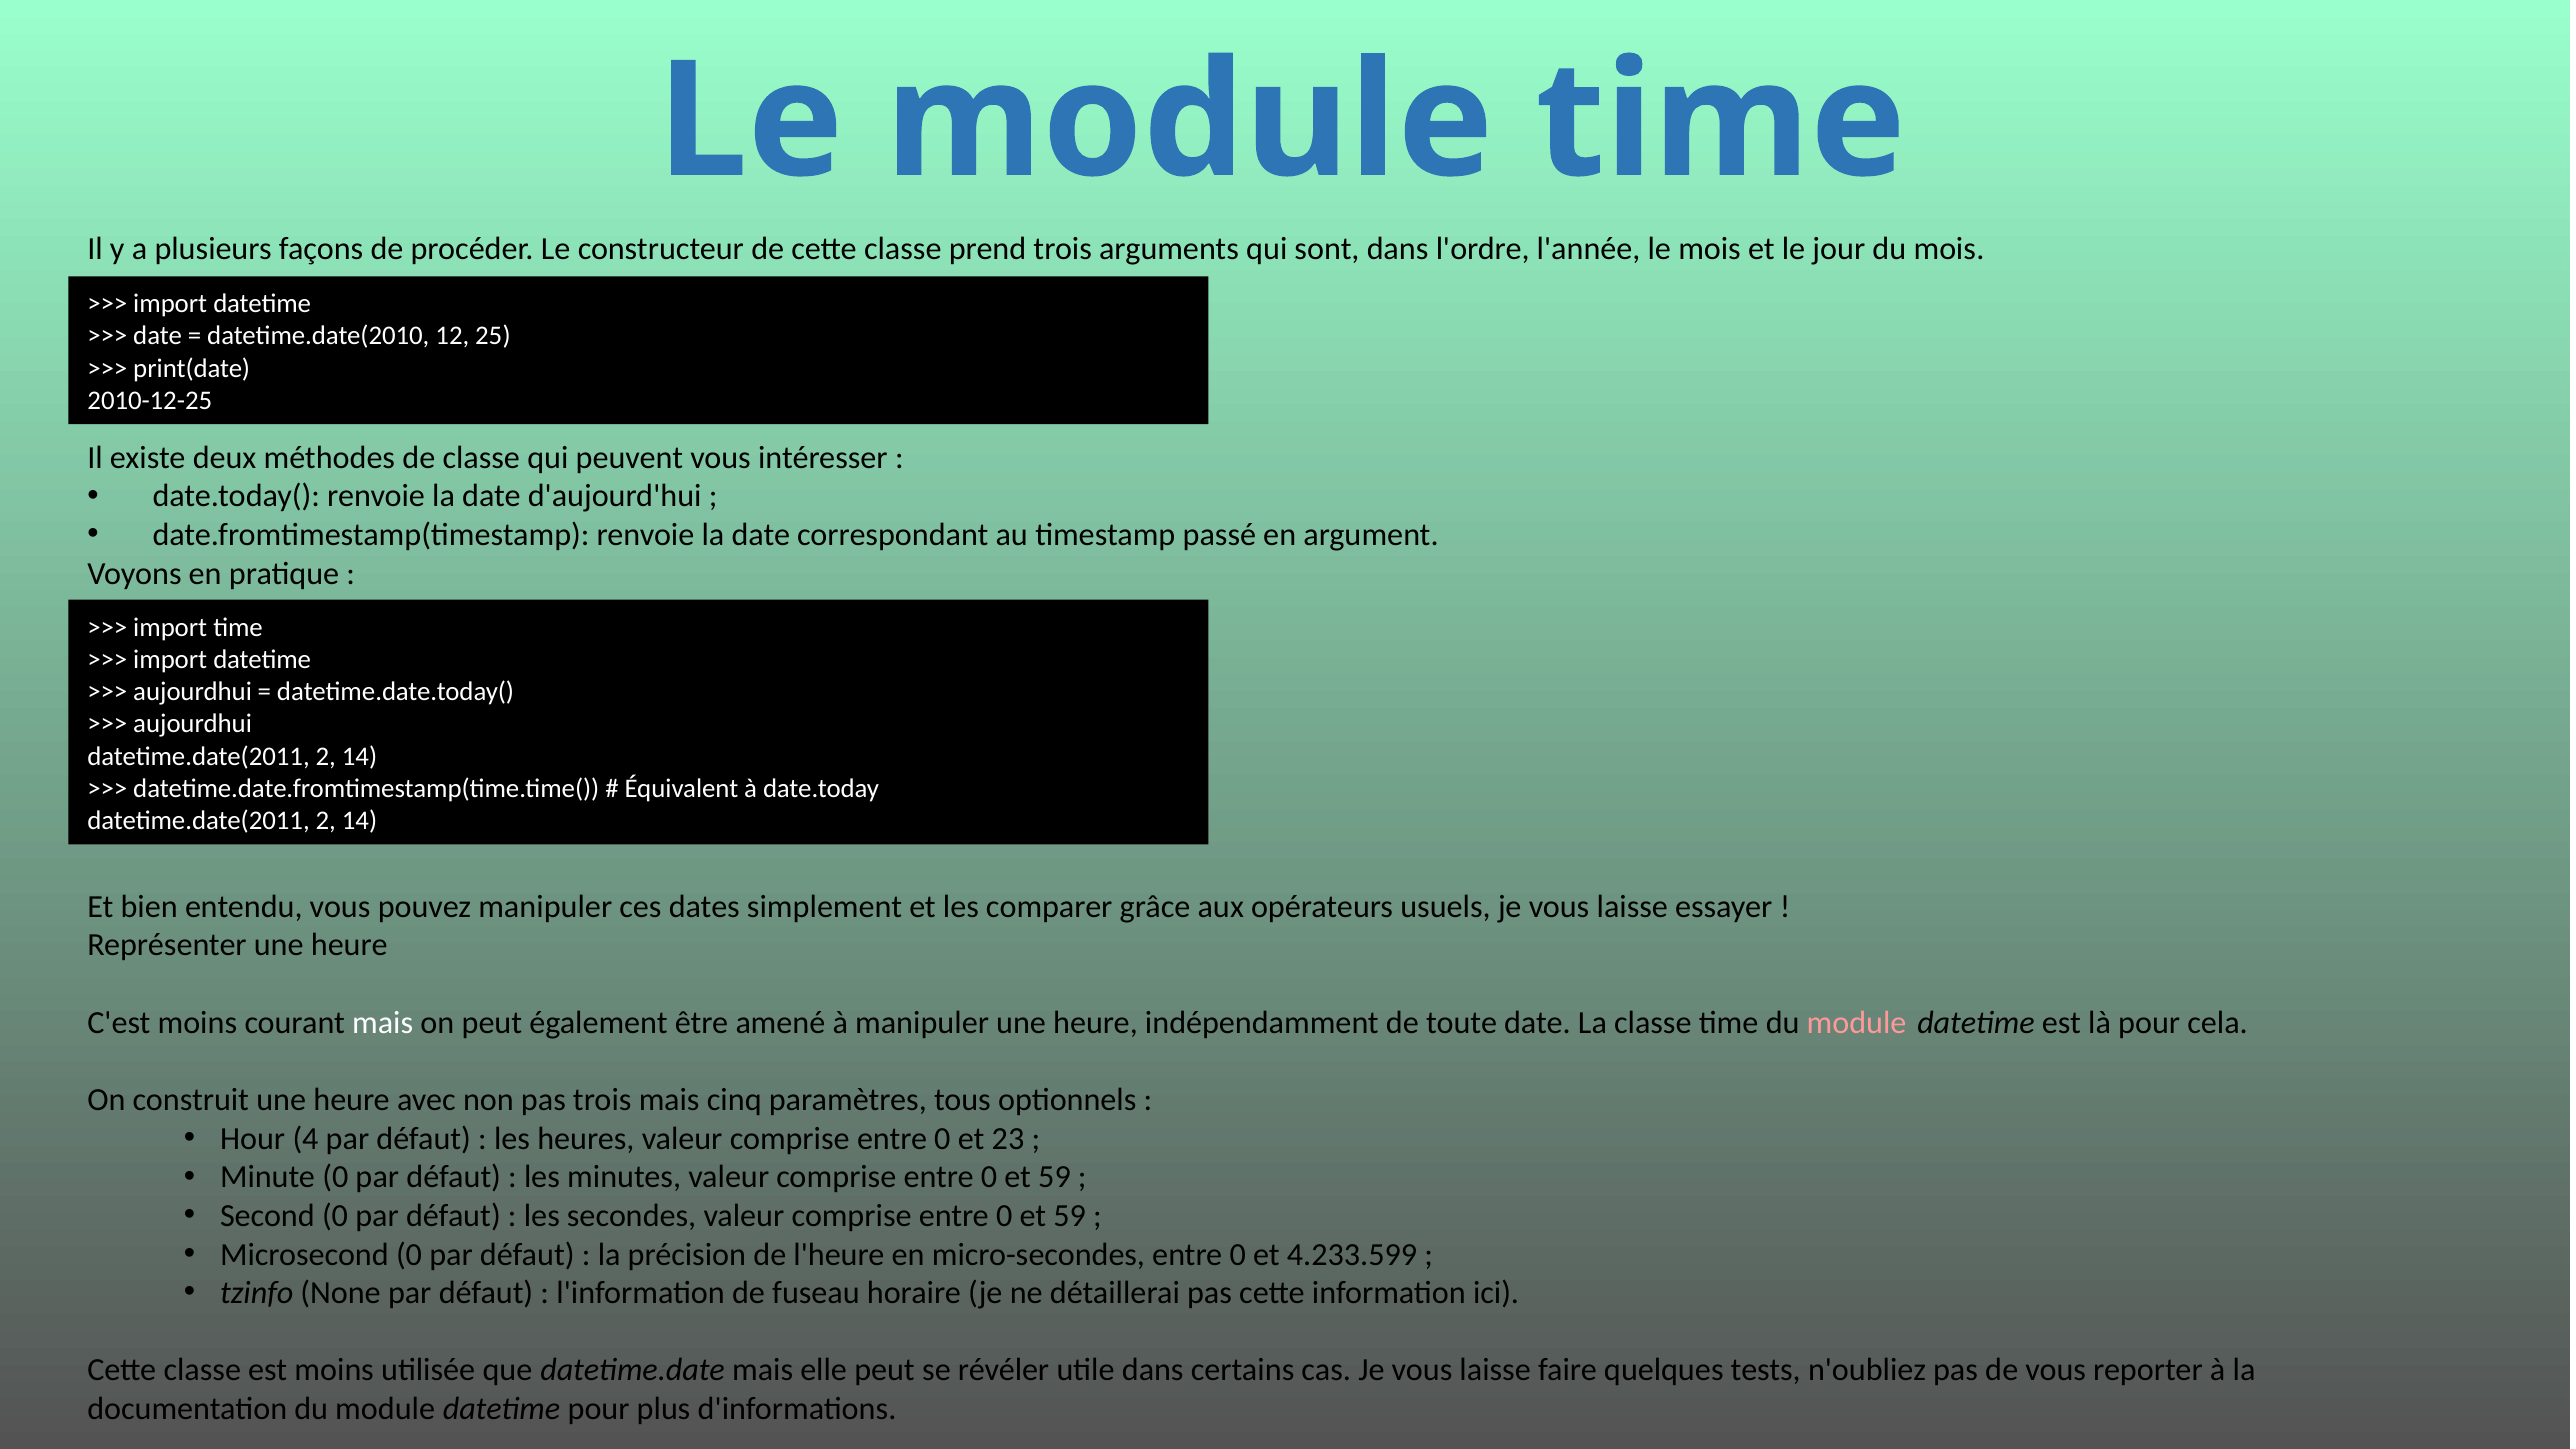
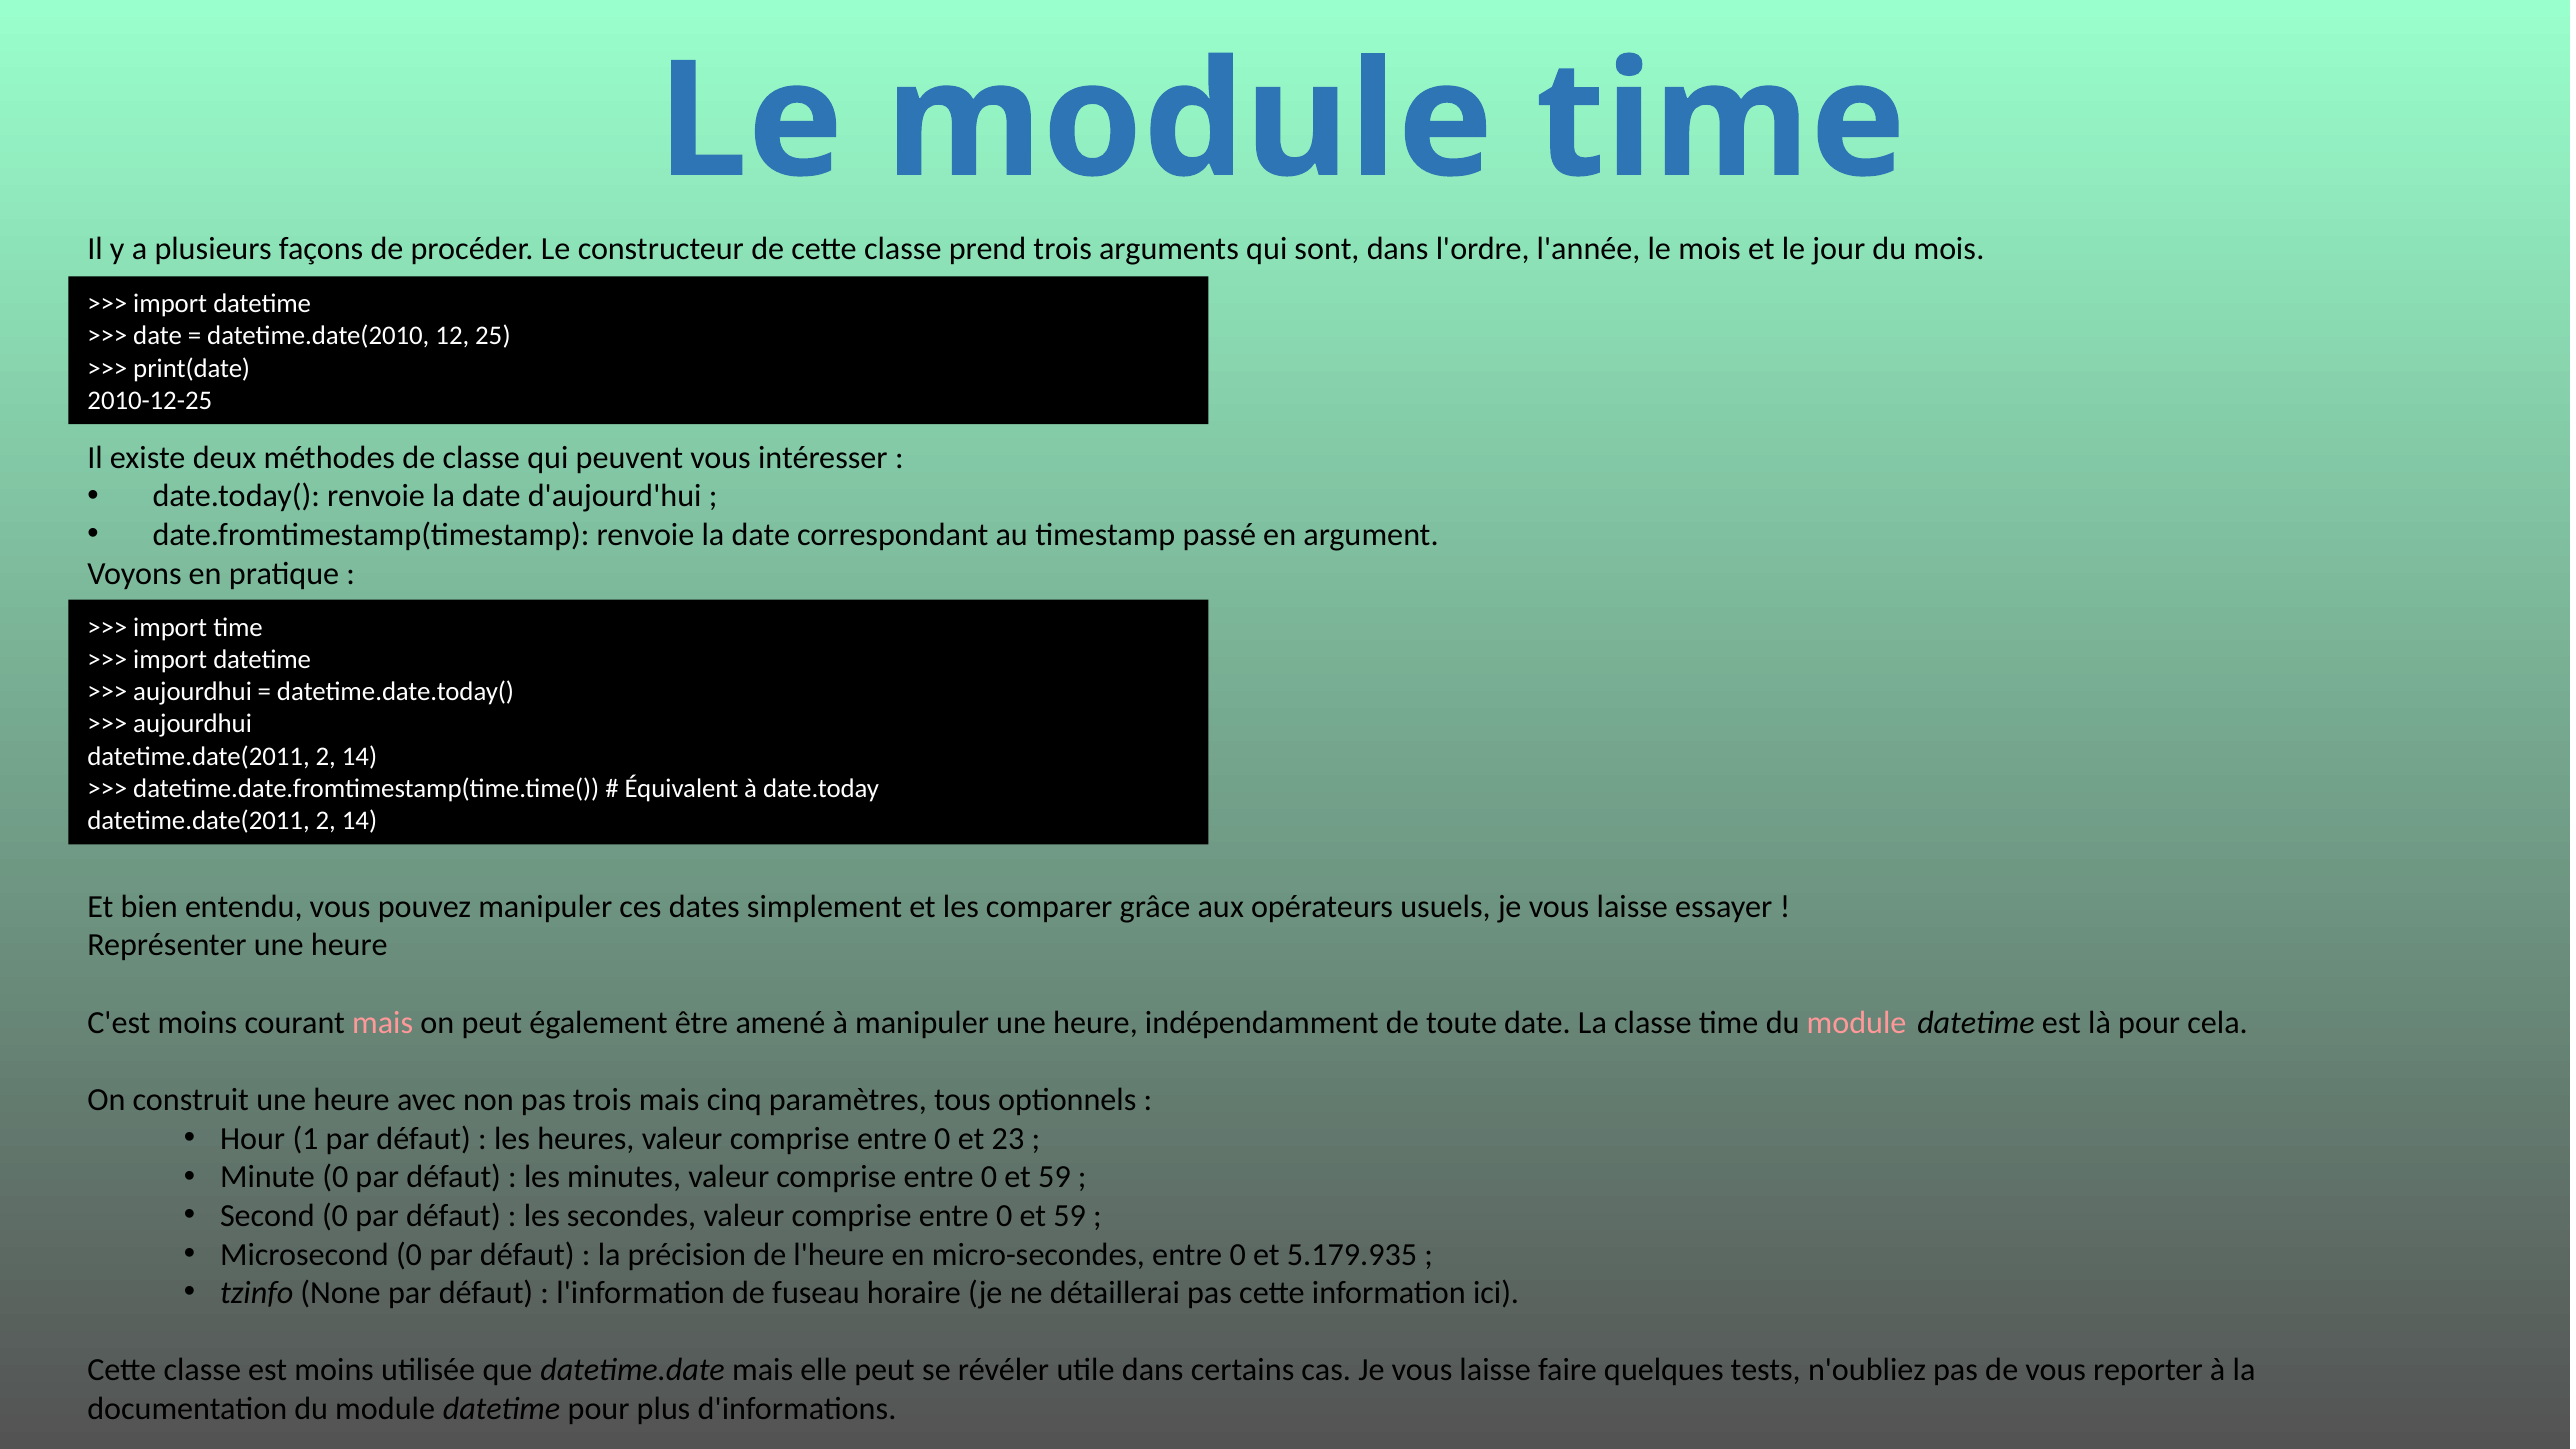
mais at (383, 1023) colour: white -> pink
4: 4 -> 1
4.233.599: 4.233.599 -> 5.179.935
